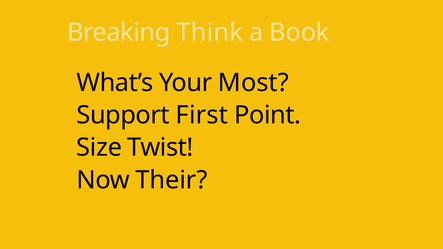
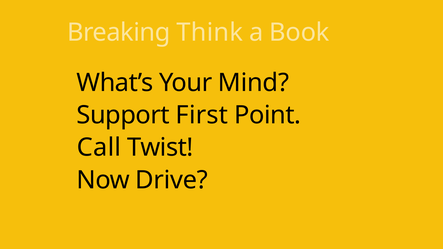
Most: Most -> Mind
Size: Size -> Call
Their: Their -> Drive
